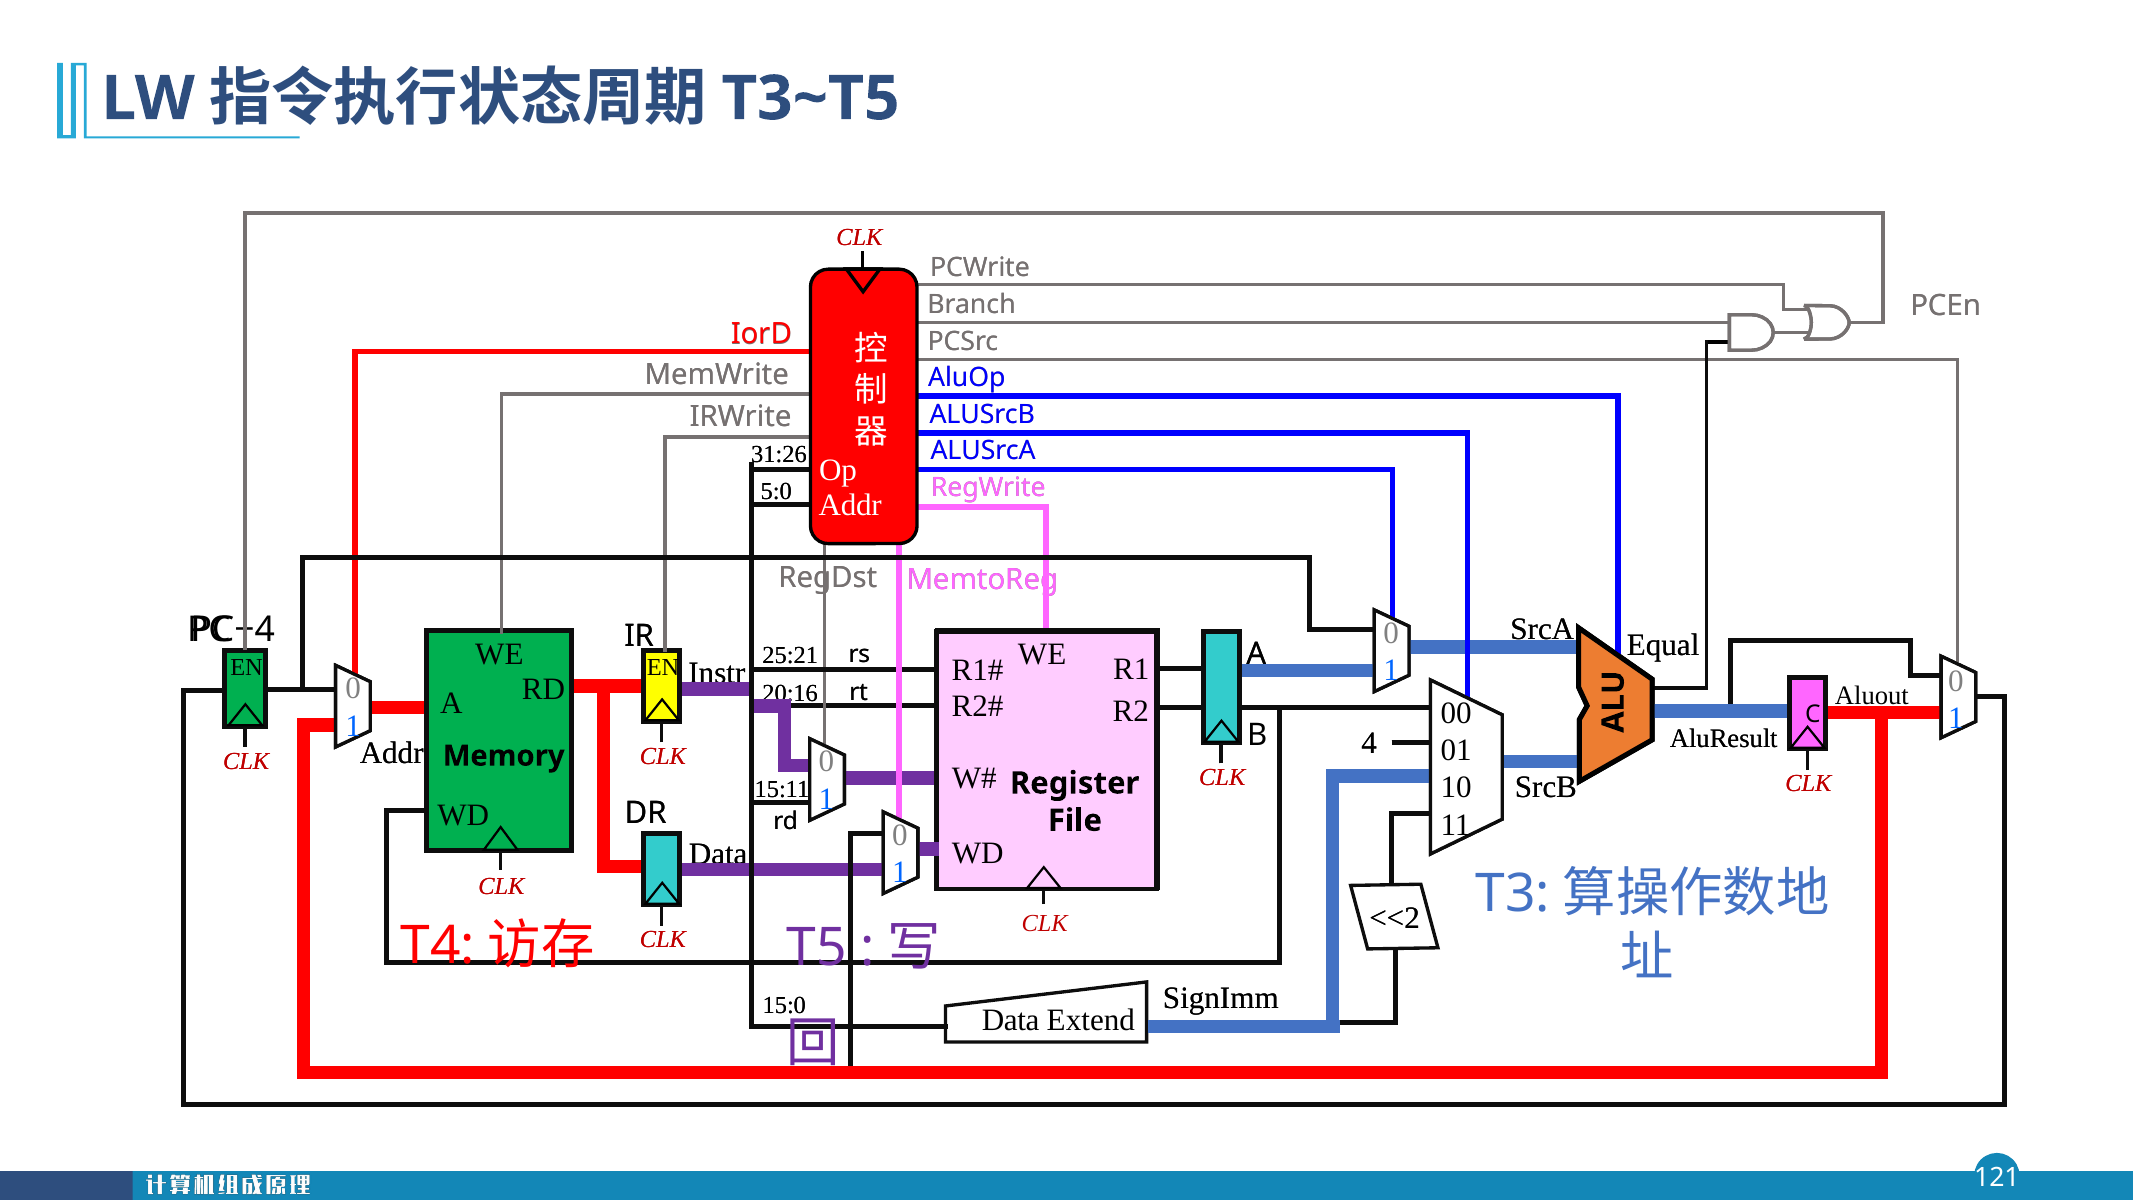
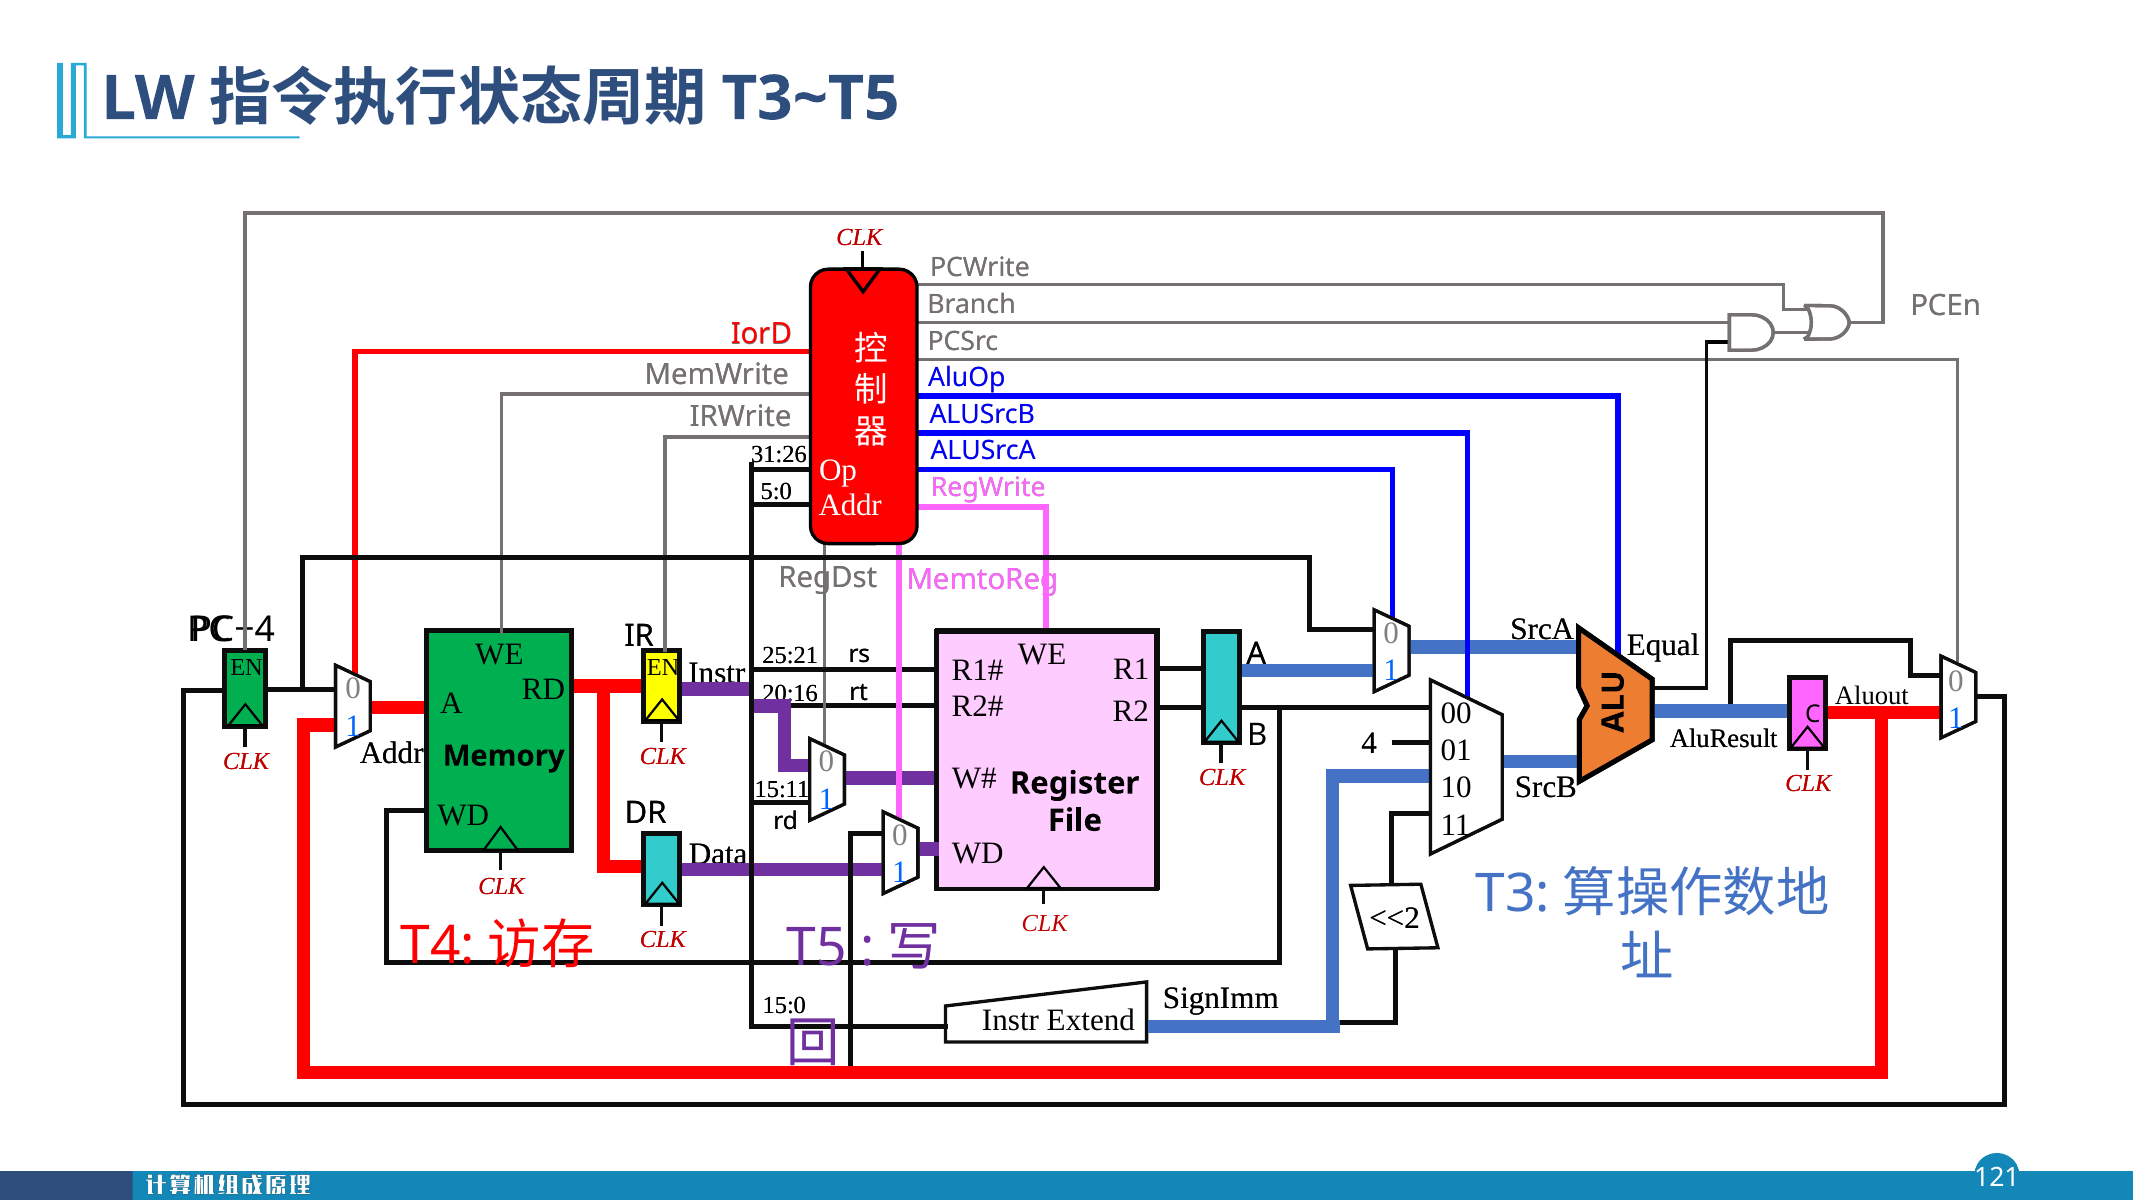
Data at (1011, 1020): Data -> Instr
